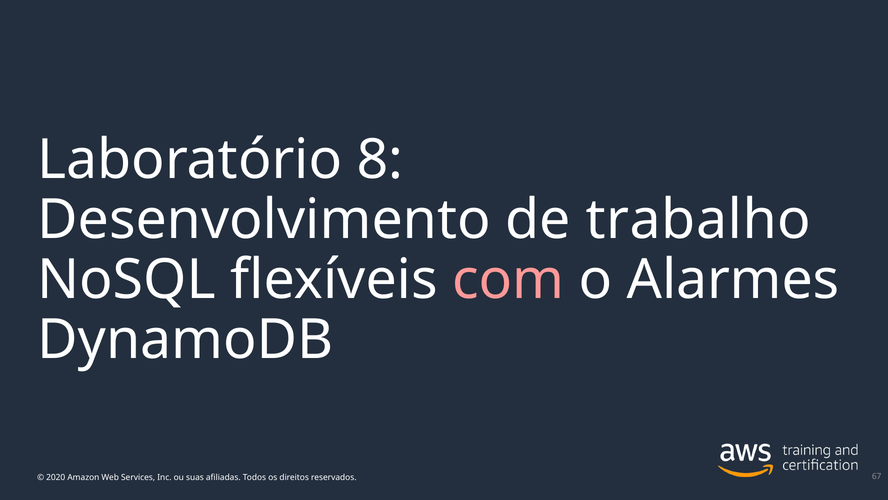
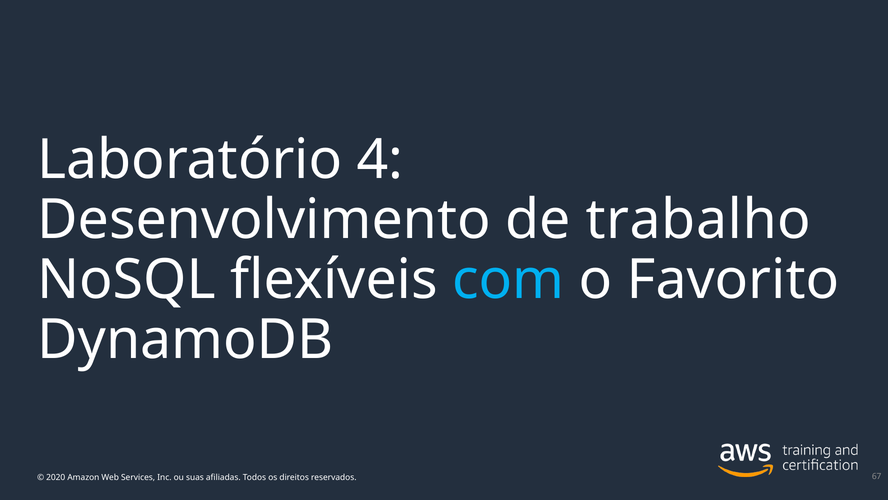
8: 8 -> 4
com colour: pink -> light blue
Alarmes: Alarmes -> Favorito
